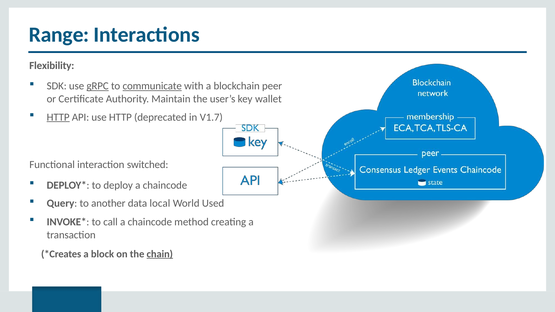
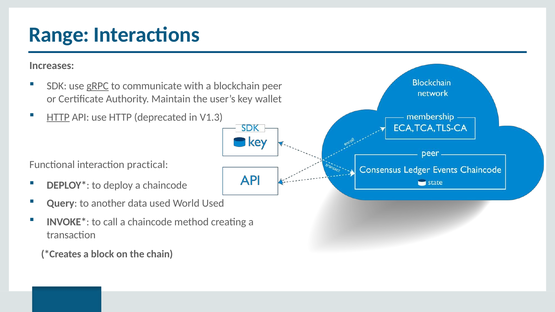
Flexibility: Flexibility -> Increases
communicate underline: present -> none
V1.7: V1.7 -> V1.3
switched: switched -> practical
data local: local -> used
chain underline: present -> none
